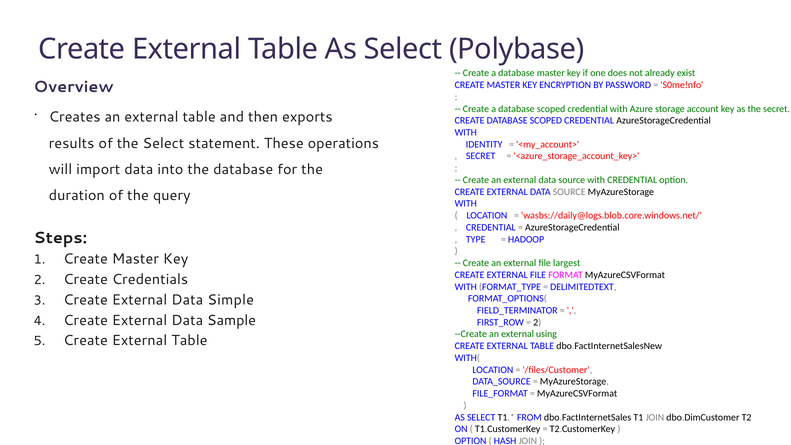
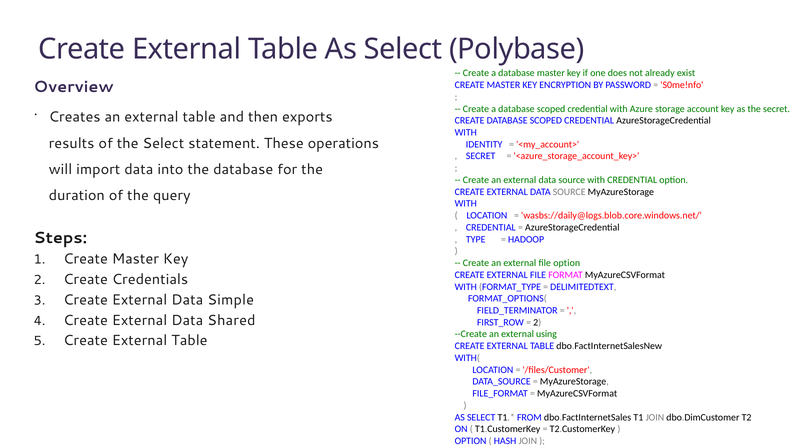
file largest: largest -> option
Sample: Sample -> Shared
